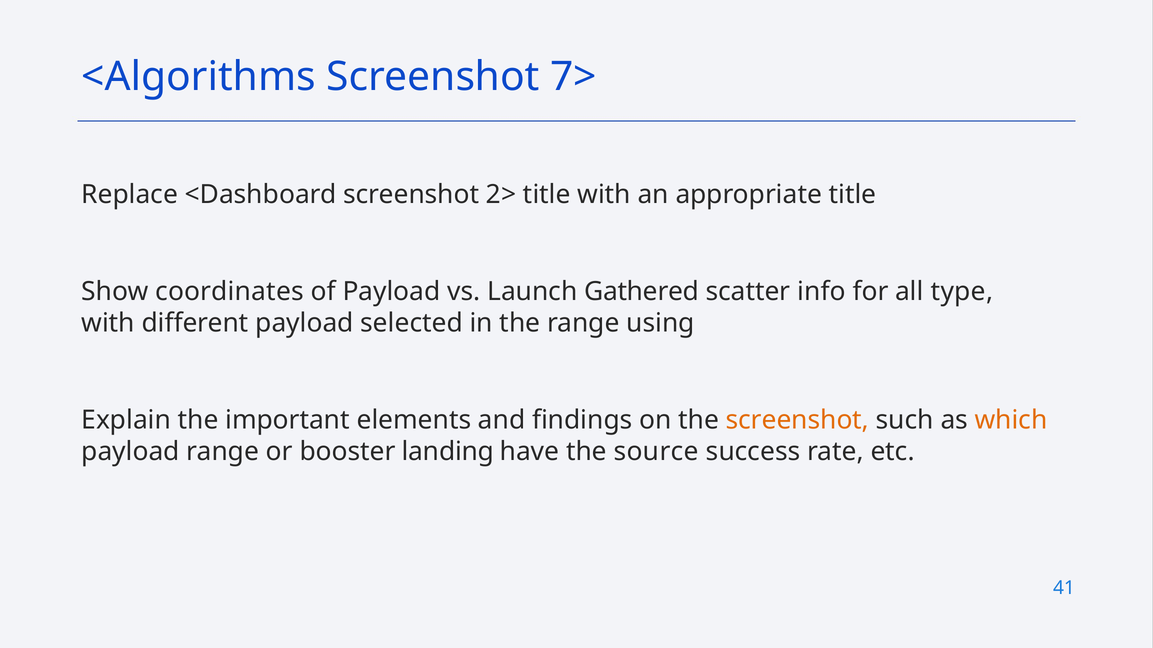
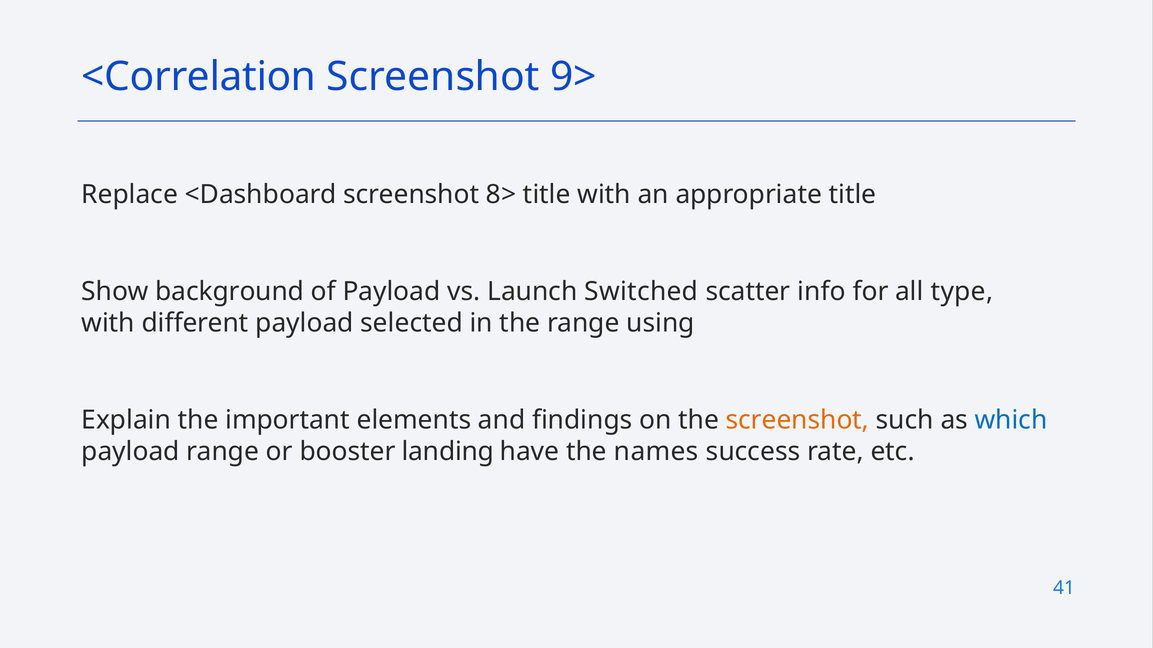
<Algorithms: <Algorithms -> <Correlation
7>: 7> -> 9>
2>: 2> -> 8>
coordinates: coordinates -> background
Gathered: Gathered -> Switched
which colour: orange -> blue
source: source -> names
